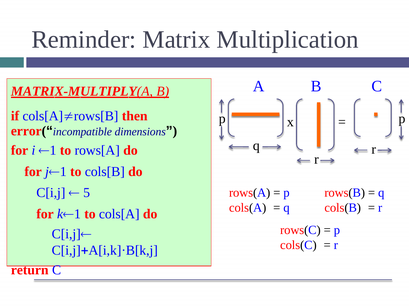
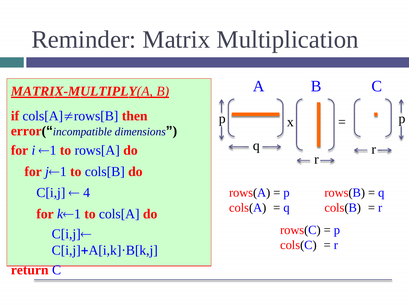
5: 5 -> 4
